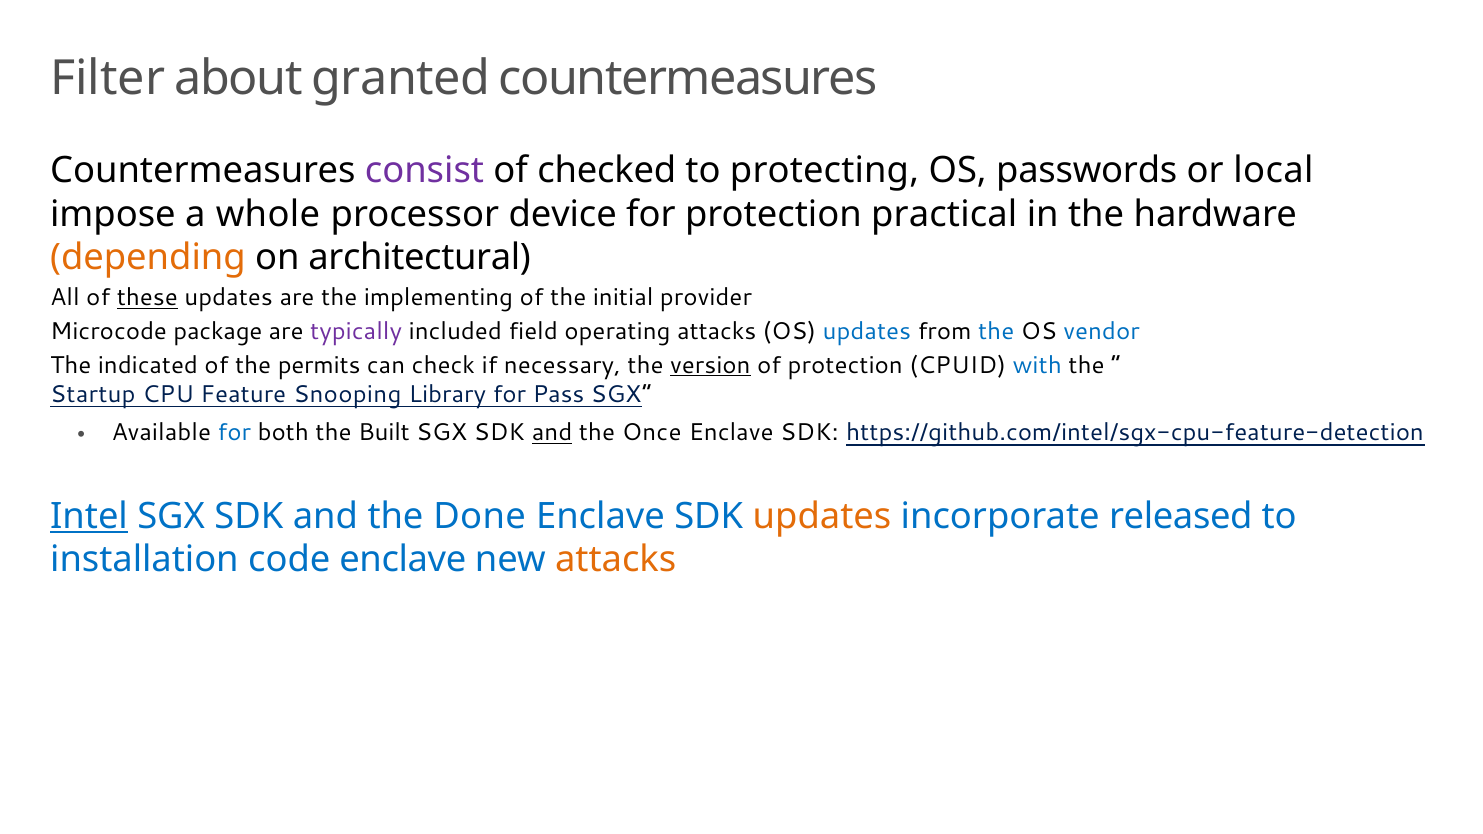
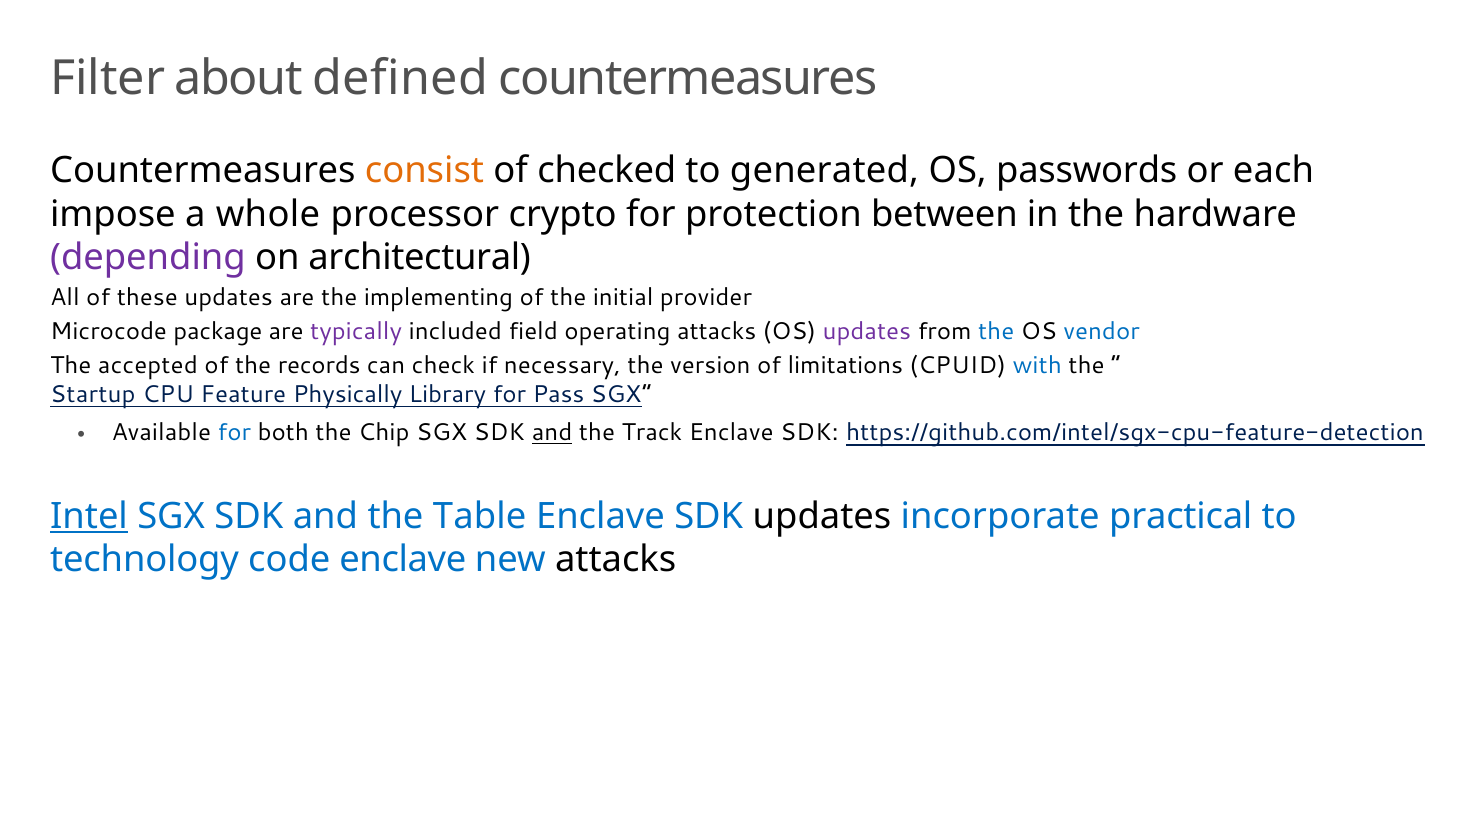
granted: granted -> defined
consist colour: purple -> orange
protecting: protecting -> generated
local: local -> each
device: device -> crypto
practical: practical -> between
depending colour: orange -> purple
these underline: present -> none
updates at (867, 331) colour: blue -> purple
indicated: indicated -> accepted
permits: permits -> records
version underline: present -> none
of protection: protection -> limitations
Snooping: Snooping -> Physically
Built: Built -> Chip
Once: Once -> Track
Done: Done -> Table
updates at (822, 516) colour: orange -> black
released: released -> practical
installation: installation -> technology
attacks at (616, 560) colour: orange -> black
